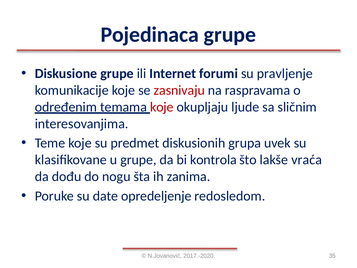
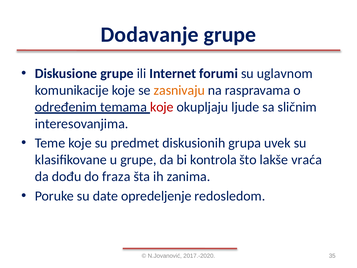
Pojedinaca: Pojedinaca -> Dodavanje
pravljenje: pravljenje -> uglavnom
zasnivaju colour: red -> orange
nogu: nogu -> fraza
